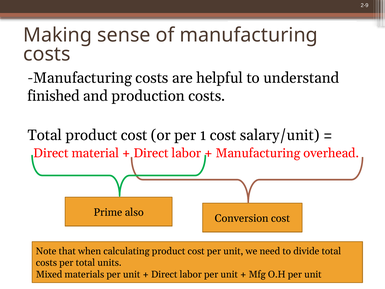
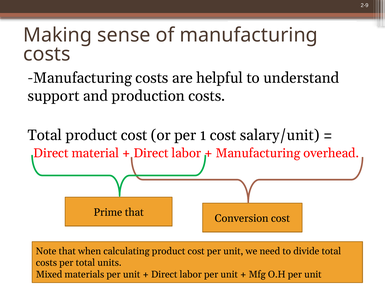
finished: finished -> support
Prime also: also -> that
